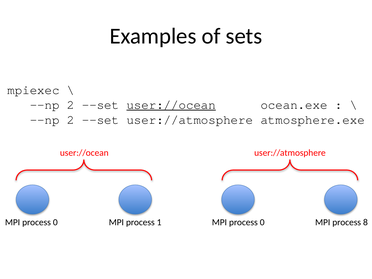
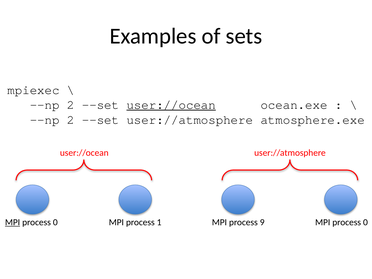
MPI at (13, 222) underline: none -> present
1 MPI process 0: 0 -> 9
8 at (365, 222): 8 -> 0
